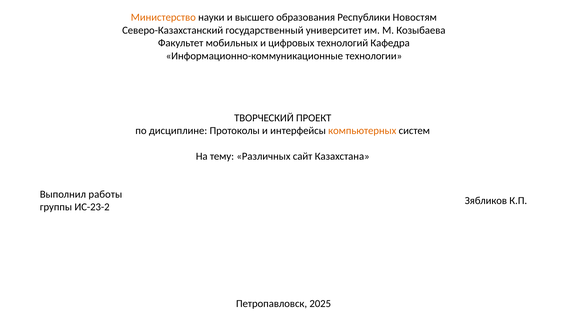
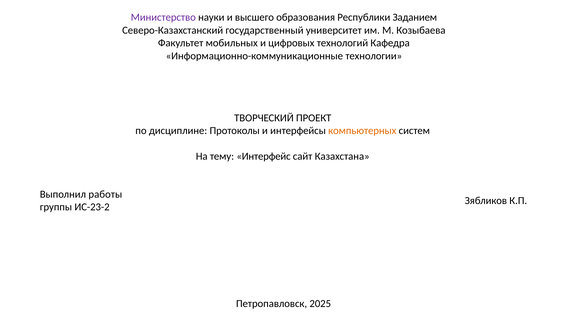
Министерство colour: orange -> purple
Новостям: Новостям -> Заданием
Различных: Различных -> Интерфейс
